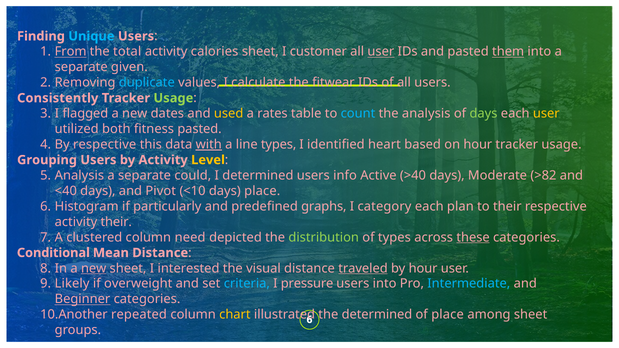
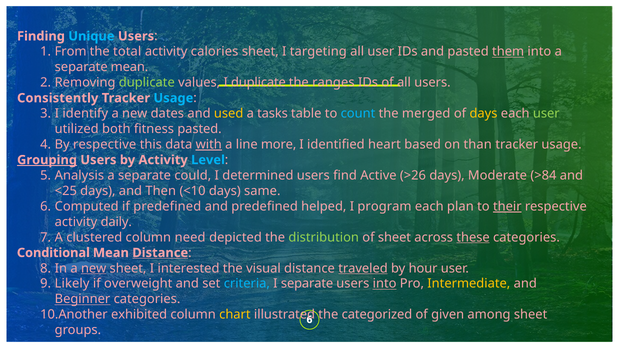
From underline: present -> none
customer: customer -> targeting
user at (381, 52) underline: present -> none
separate given: given -> mean
duplicate at (147, 83) colour: light blue -> light green
I calculate: calculate -> duplicate
fitwear: fitwear -> ranges
Usage at (173, 98) colour: light green -> light blue
flagged: flagged -> identify
rates: rates -> tasks
the analysis: analysis -> merged
days at (484, 114) colour: light green -> yellow
user at (546, 114) colour: yellow -> light green
line types: types -> more
on hour: hour -> than
Grouping underline: none -> present
Level colour: yellow -> light blue
info: info -> find
>40: >40 -> >26
>82: >82 -> >84
<40: <40 -> <25
Pivot: Pivot -> Then
days place: place -> same
Histogram: Histogram -> Computed
if particularly: particularly -> predefined
graphs: graphs -> helped
category: category -> program
their at (507, 206) underline: none -> present
activity their: their -> daily
of types: types -> sheet
Distance at (160, 253) underline: none -> present
I pressure: pressure -> separate
into at (385, 284) underline: none -> present
Intermediate colour: light blue -> yellow
repeated: repeated -> exhibited
the determined: determined -> categorized
of place: place -> given
